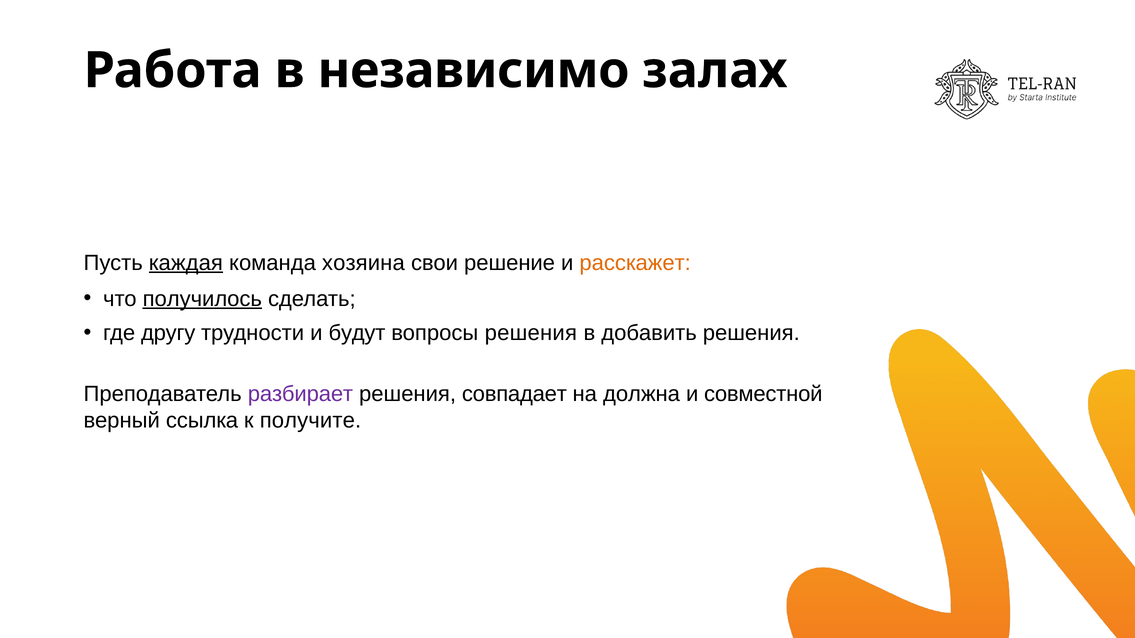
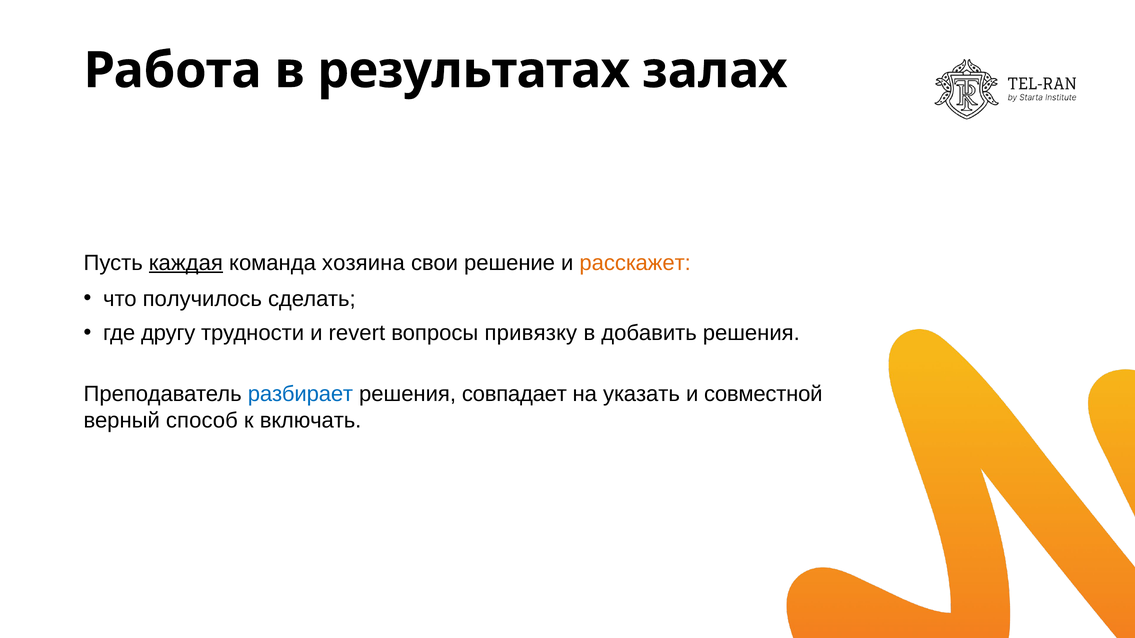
независимо: независимо -> результатах
получилось underline: present -> none
будут: будут -> revert
вопросы решения: решения -> привязку
разбирает colour: purple -> blue
должна: должна -> указать
ссылка: ссылка -> способ
получите: получите -> включать
